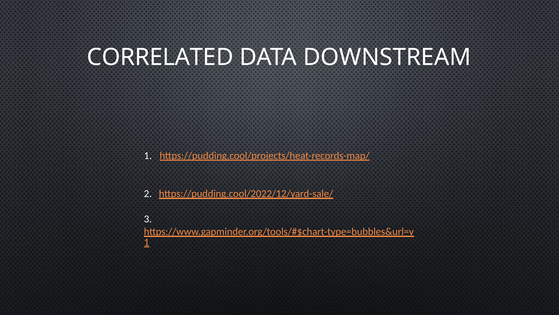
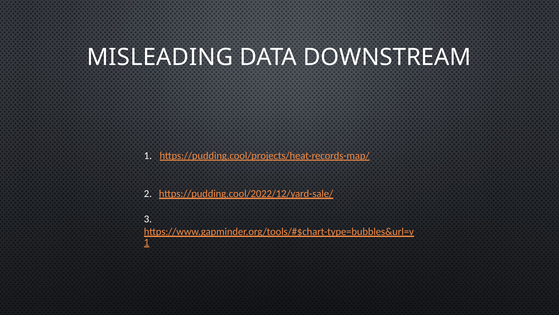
CORRELATED: CORRELATED -> MISLEADING
